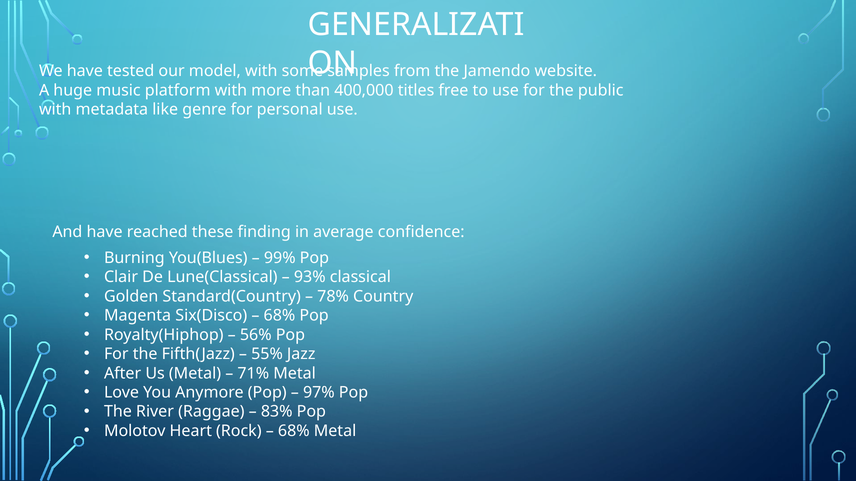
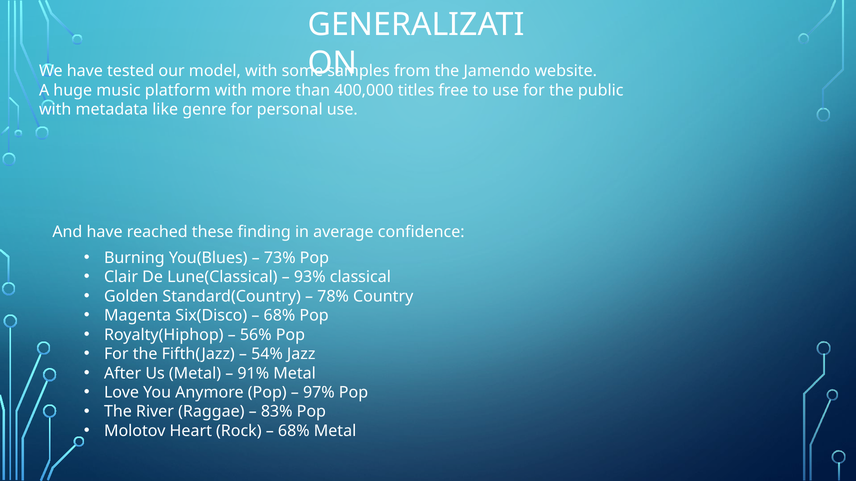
99%: 99% -> 73%
55%: 55% -> 54%
71%: 71% -> 91%
